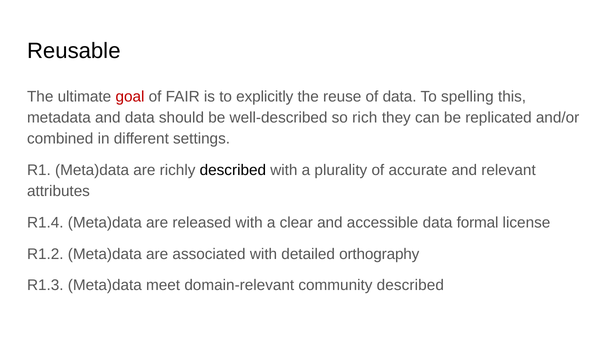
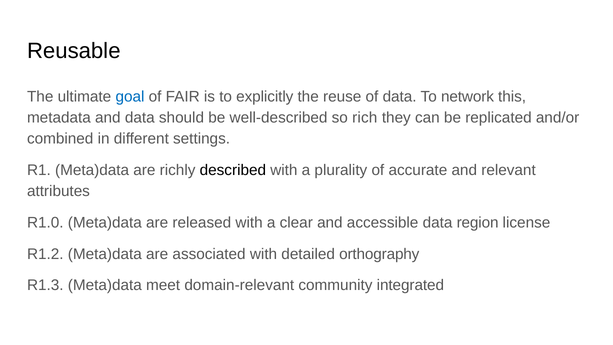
goal colour: red -> blue
spelling: spelling -> network
R1.4: R1.4 -> R1.0
formal: formal -> region
community described: described -> integrated
